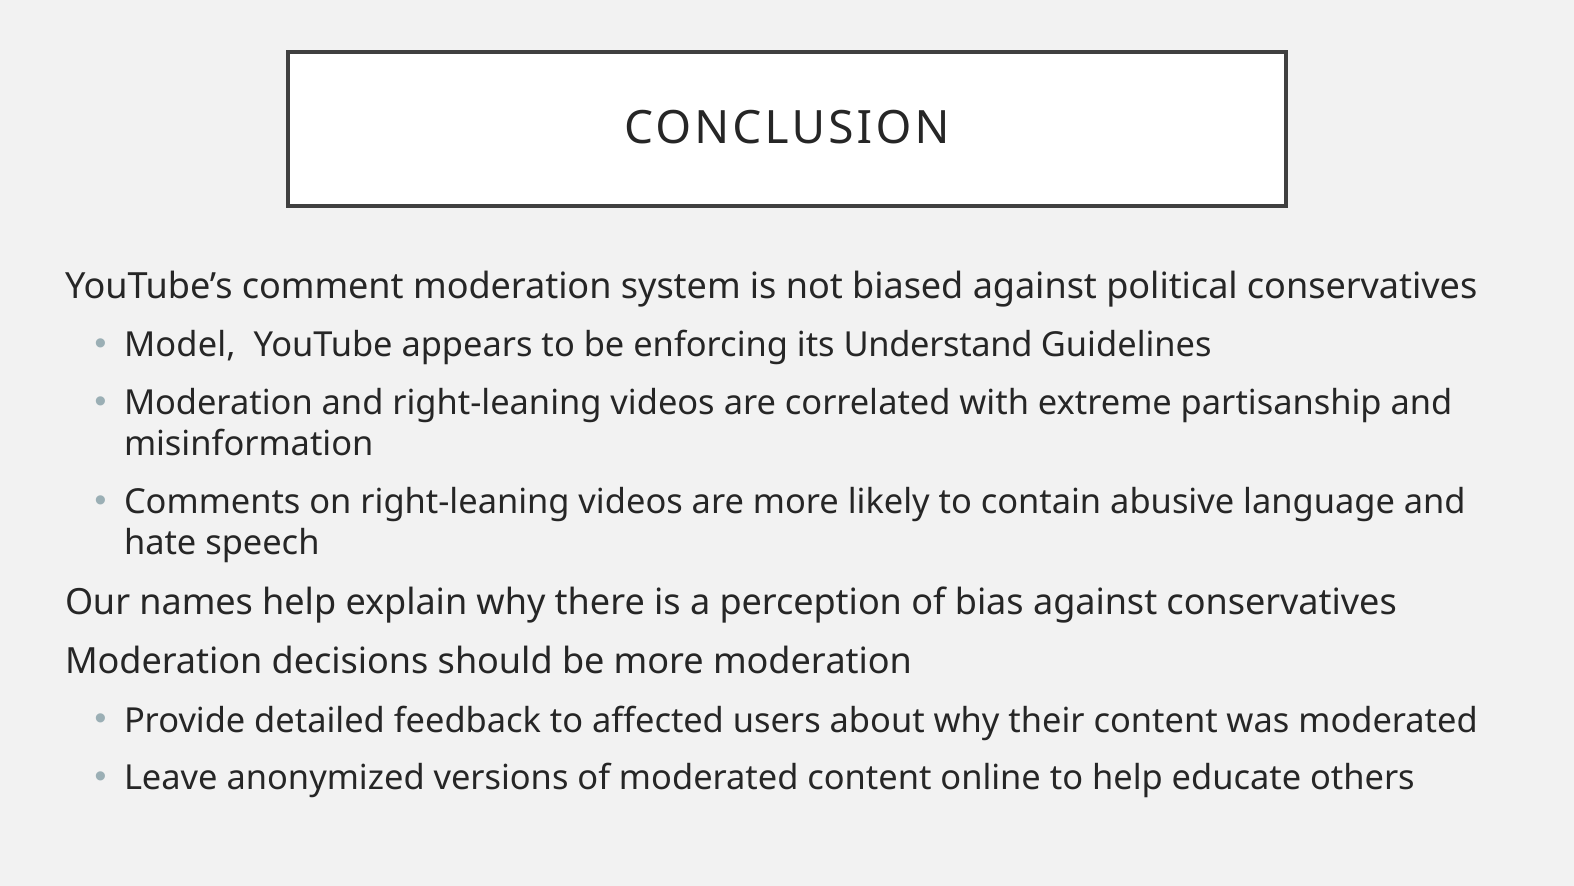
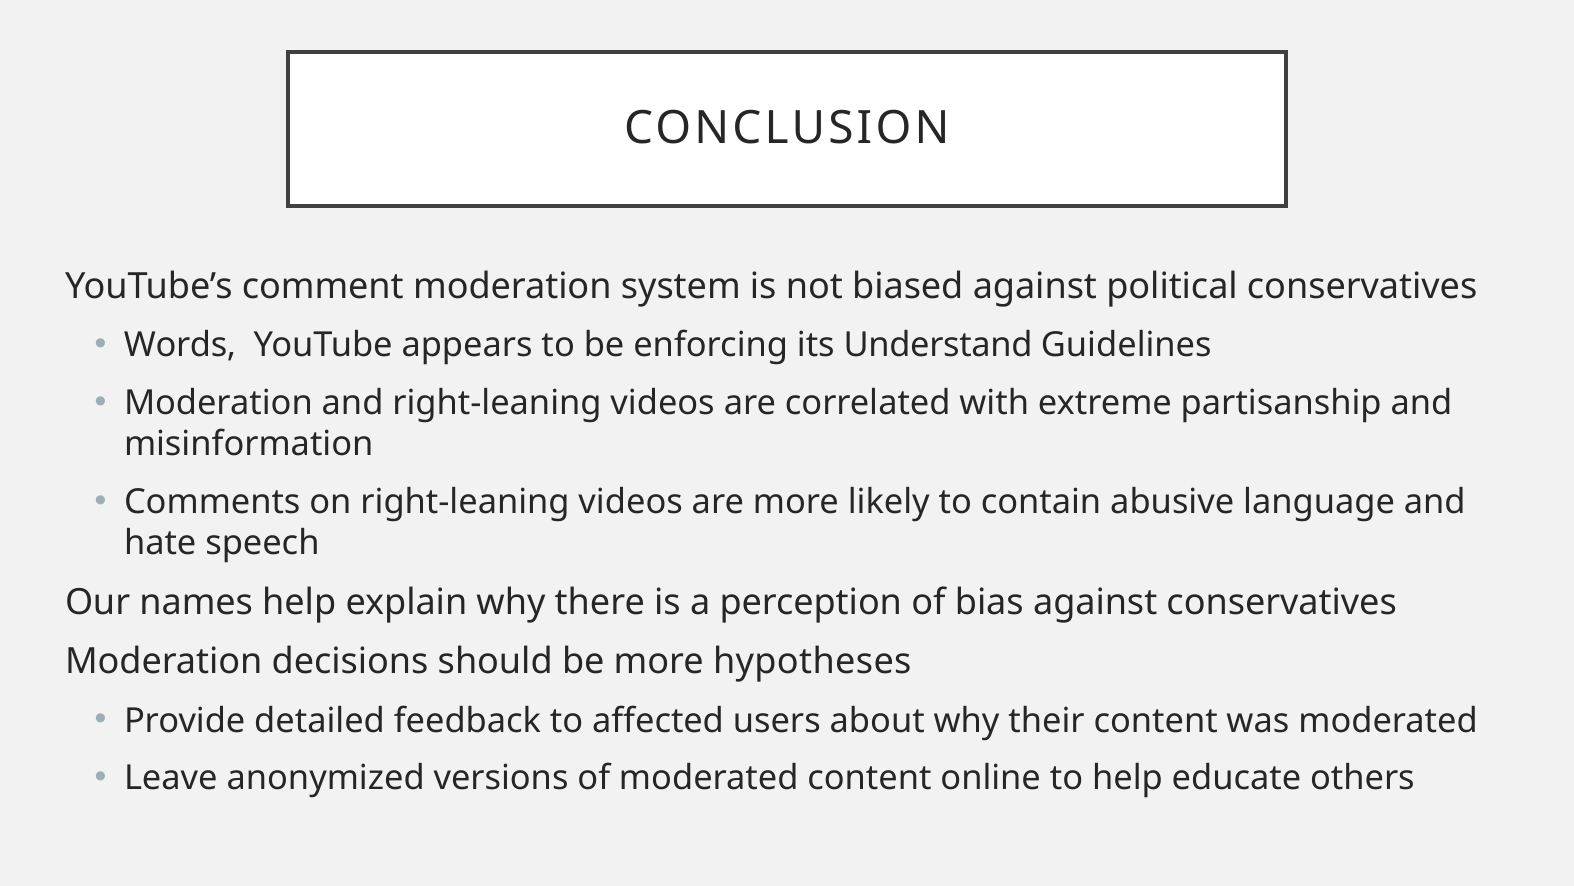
Model: Model -> Words
more moderation: moderation -> hypotheses
